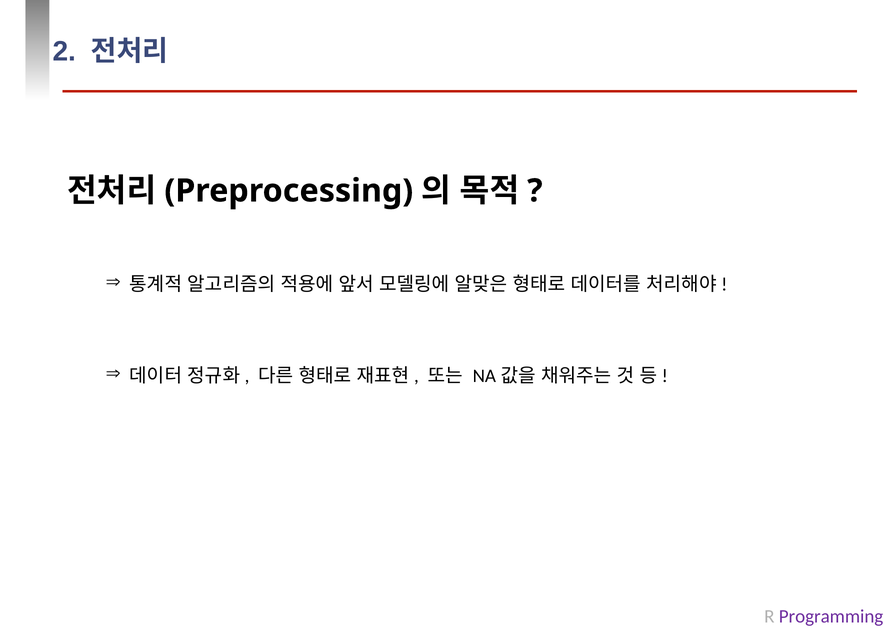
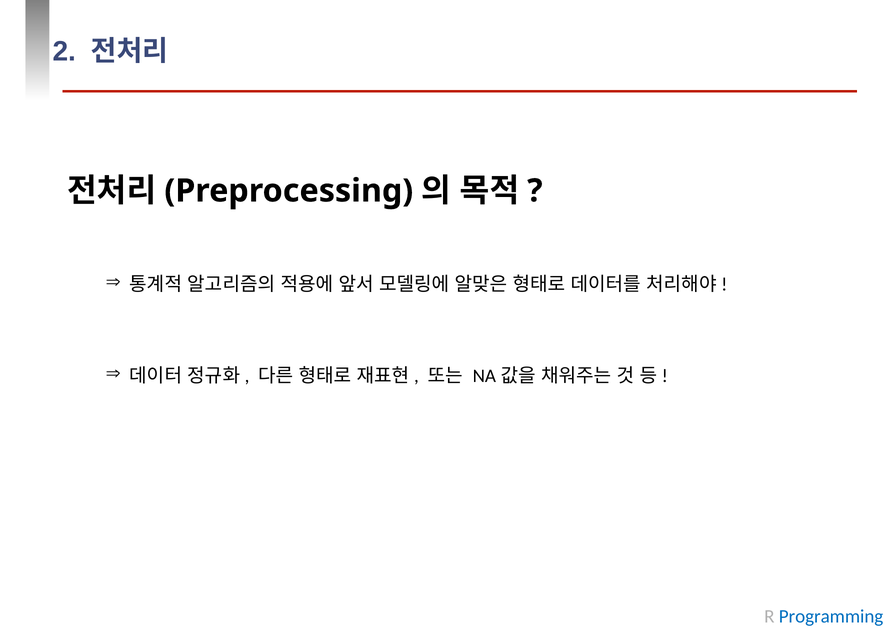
Programming colour: purple -> blue
